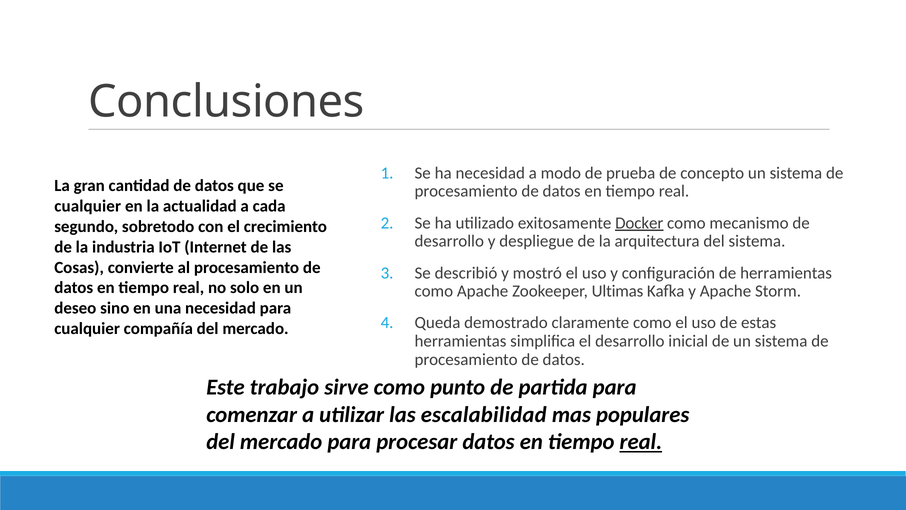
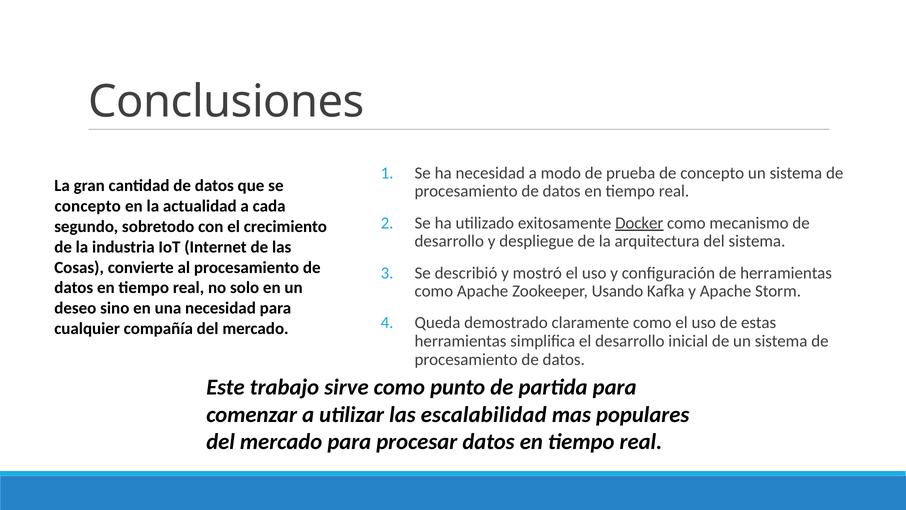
cualquier at (88, 206): cualquier -> concepto
Ultimas: Ultimas -> Usando
real at (641, 442) underline: present -> none
